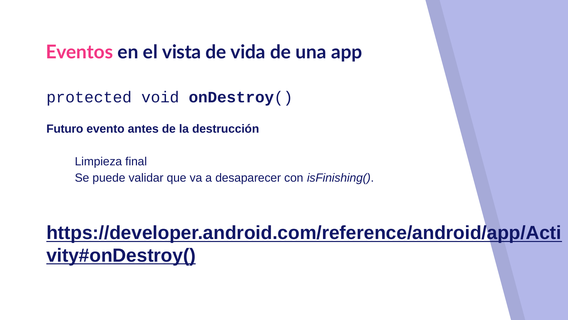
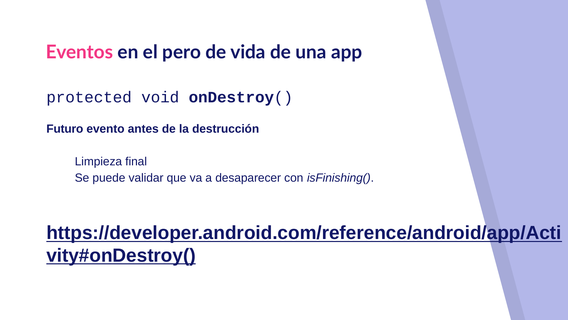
vista: vista -> pero
